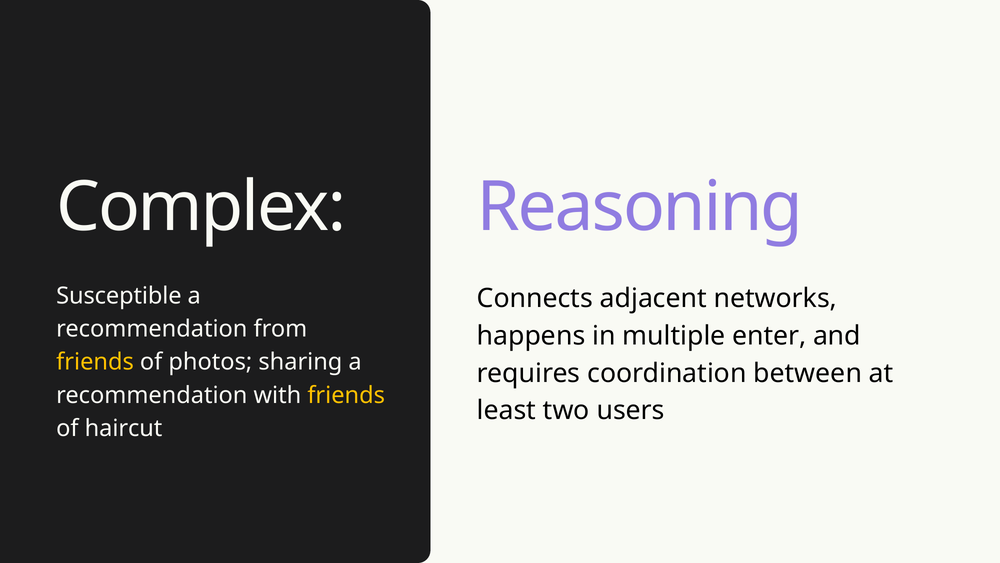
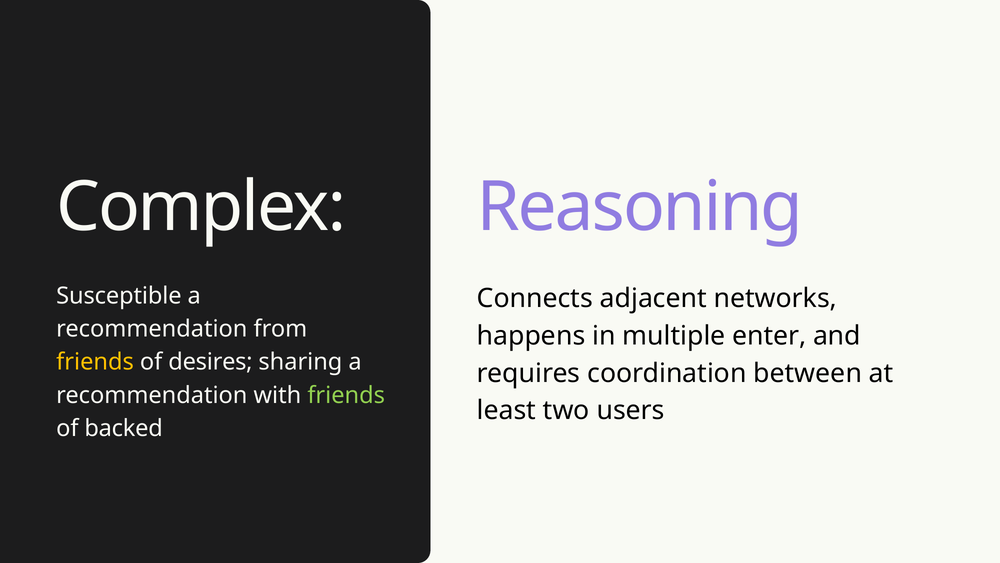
photos: photos -> desires
friends at (346, 395) colour: yellow -> light green
haircut: haircut -> backed
